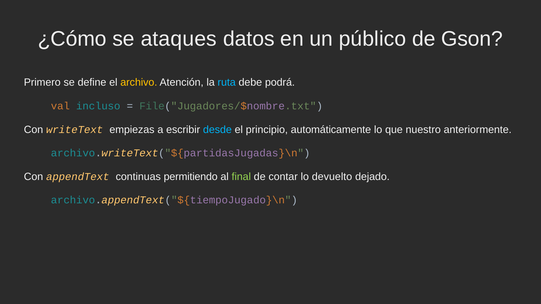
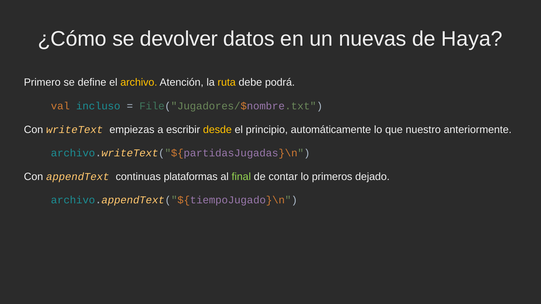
ataques: ataques -> devolver
público: público -> nuevas
Gson: Gson -> Haya
ruta colour: light blue -> yellow
desde colour: light blue -> yellow
permitiendo: permitiendo -> plataformas
devuelto: devuelto -> primeros
